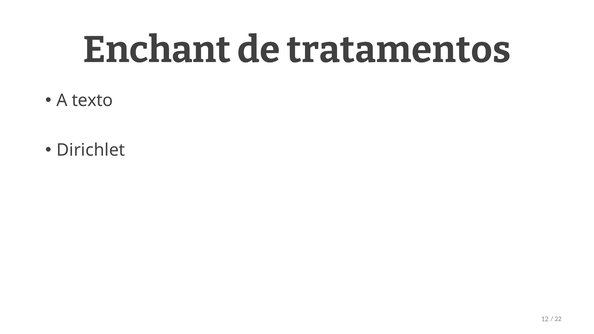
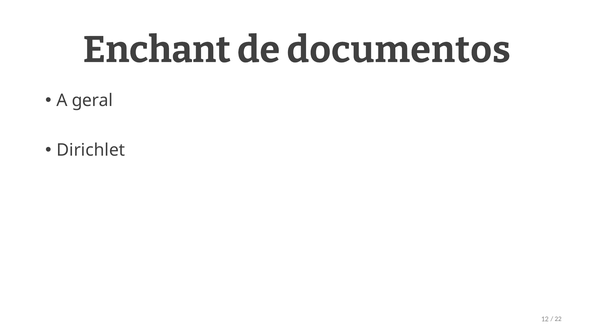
tratamentos: tratamentos -> documentos
texto: texto -> geral
